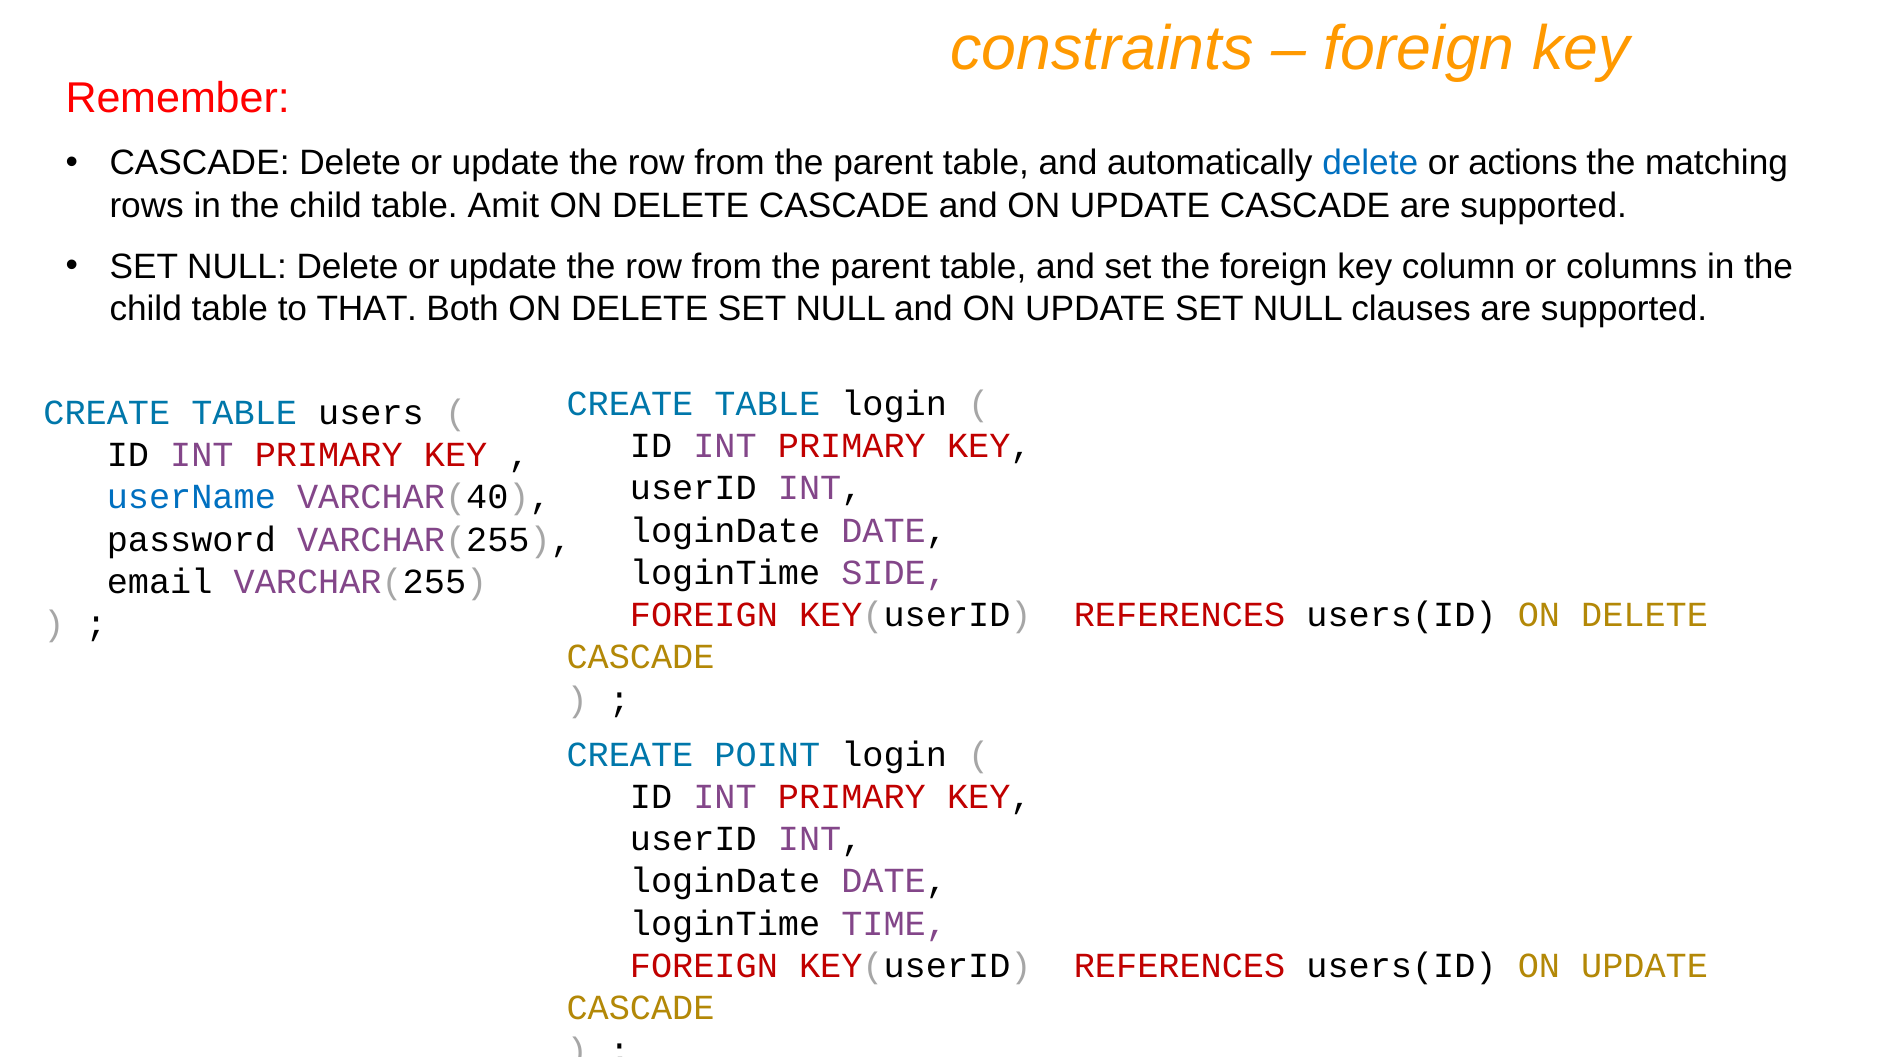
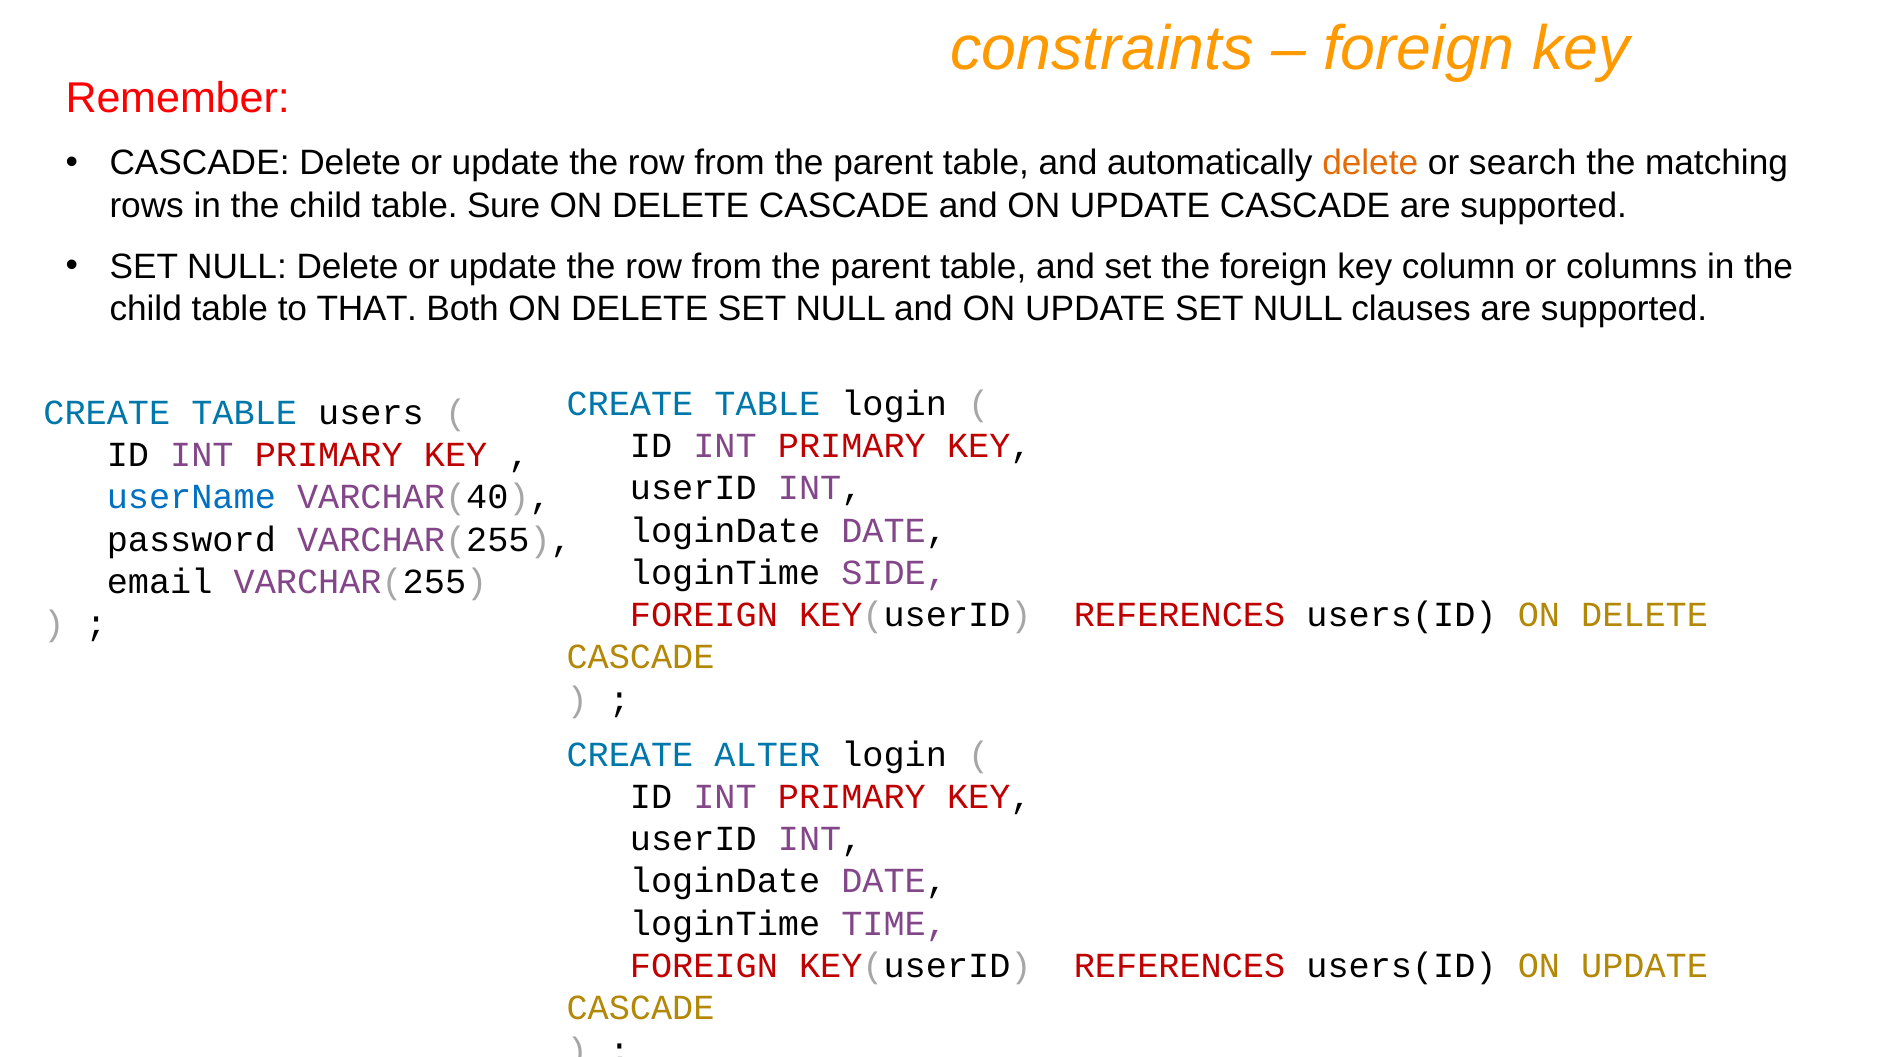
delete at (1370, 163) colour: blue -> orange
actions: actions -> search
Amit: Amit -> Sure
POINT: POINT -> ALTER
